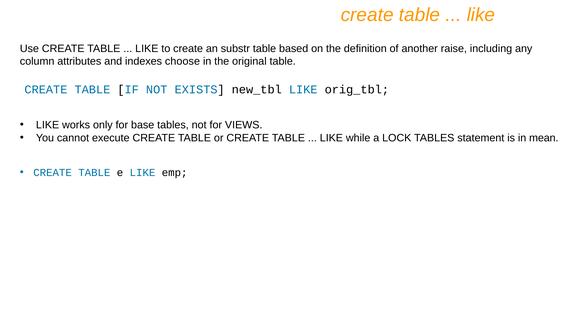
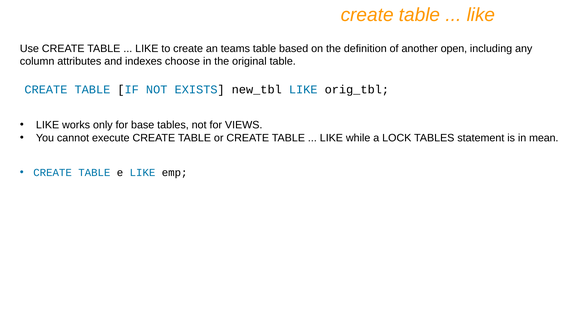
substr: substr -> teams
raise: raise -> open
